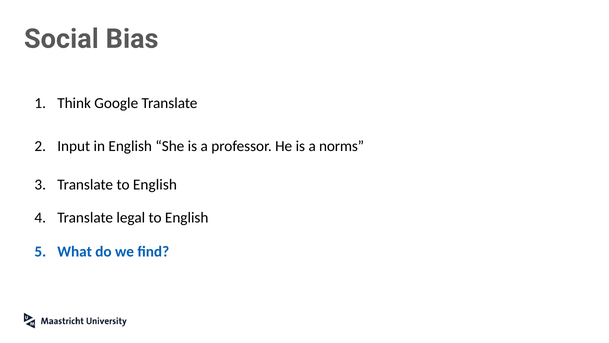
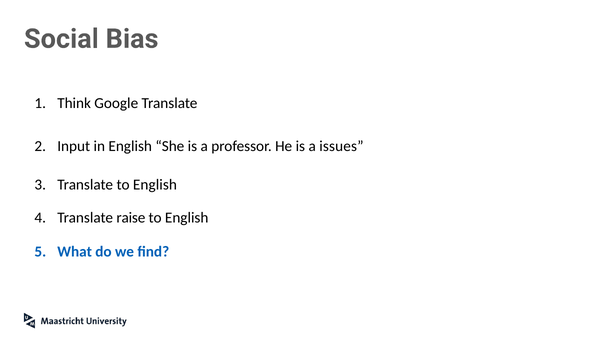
norms: norms -> issues
legal: legal -> raise
